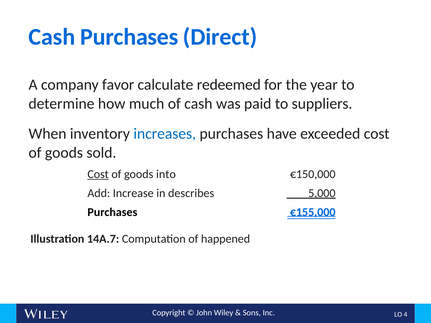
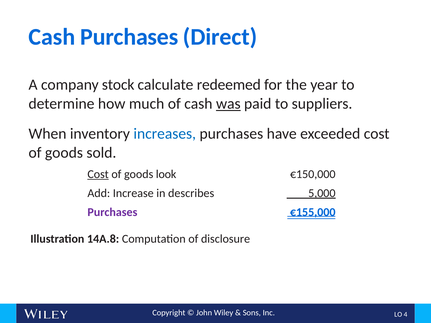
favor: favor -> stock
was underline: none -> present
into: into -> look
Purchases at (112, 212) colour: black -> purple
14A.7: 14A.7 -> 14A.8
happened: happened -> disclosure
